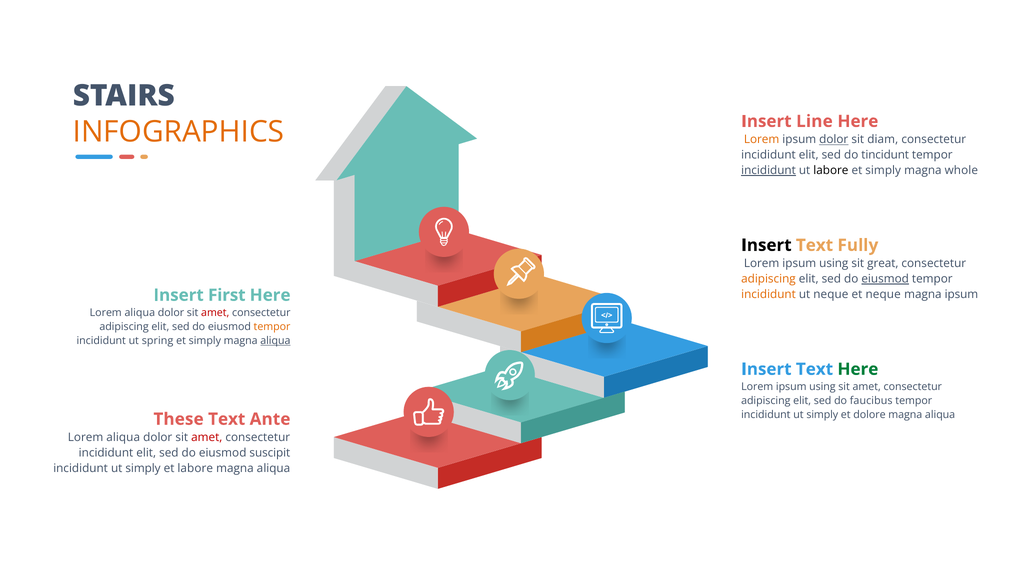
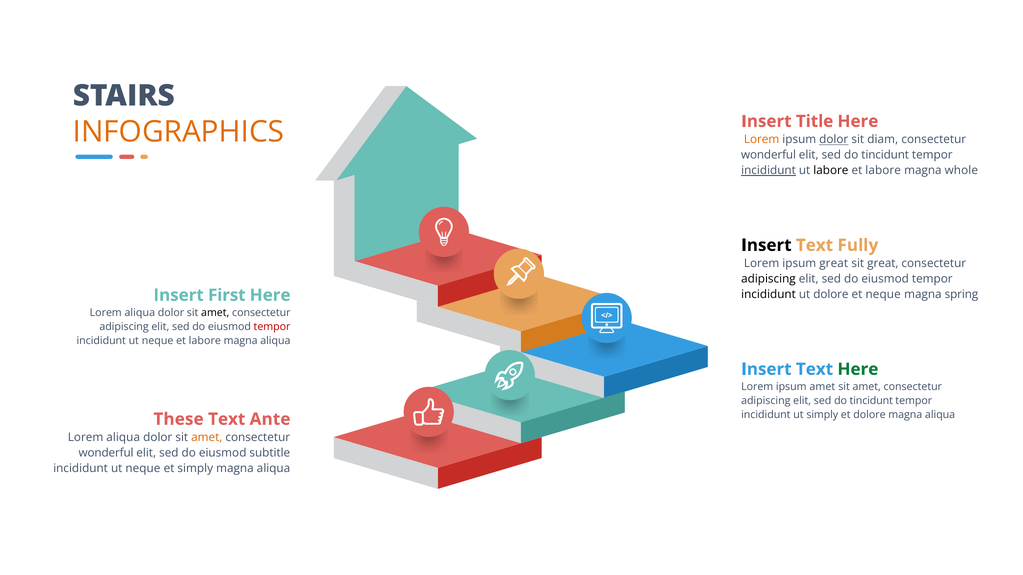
Line: Line -> Title
incididunt at (768, 155): incididunt -> wonderful
simply at (883, 171): simply -> labore
using at (834, 264): using -> great
adipiscing at (768, 279) colour: orange -> black
eiusmod at (885, 279) underline: present -> none
incididunt at (769, 295) colour: orange -> black
ut neque: neque -> dolore
magna ipsum: ipsum -> spring
amet at (215, 313) colour: red -> black
tempor at (272, 327) colour: orange -> red
spring at (158, 341): spring -> neque
simply at (205, 341): simply -> labore
aliqua at (275, 341) underline: present -> none
using at (822, 387): using -> amet
faucibus at (871, 401): faucibus -> tincidunt
amet at (207, 438) colour: red -> orange
incididunt at (106, 453): incididunt -> wonderful
suscipit: suscipit -> subtitle
simply at (143, 469): simply -> neque
et labore: labore -> simply
